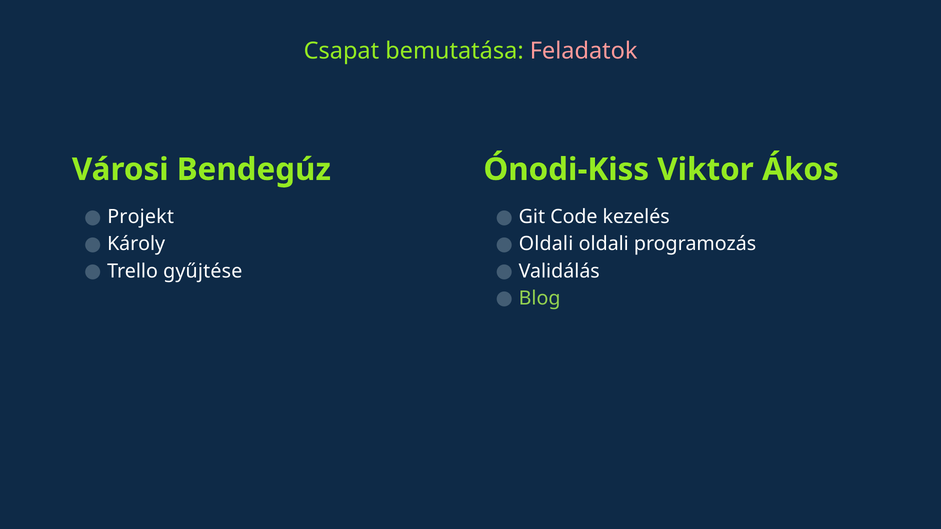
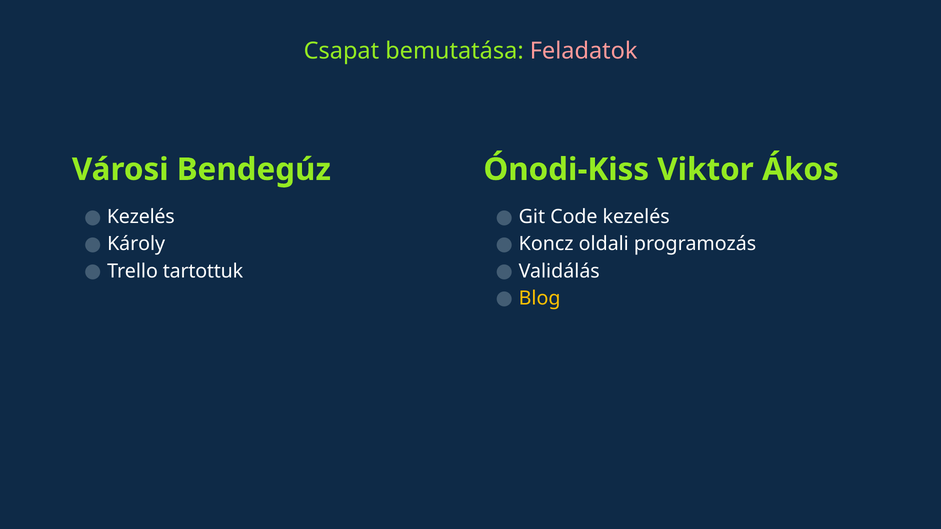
Projekt at (141, 217): Projekt -> Kezelés
Oldali at (546, 244): Oldali -> Koncz
gyűjtése: gyűjtése -> tartottuk
Blog colour: light green -> yellow
